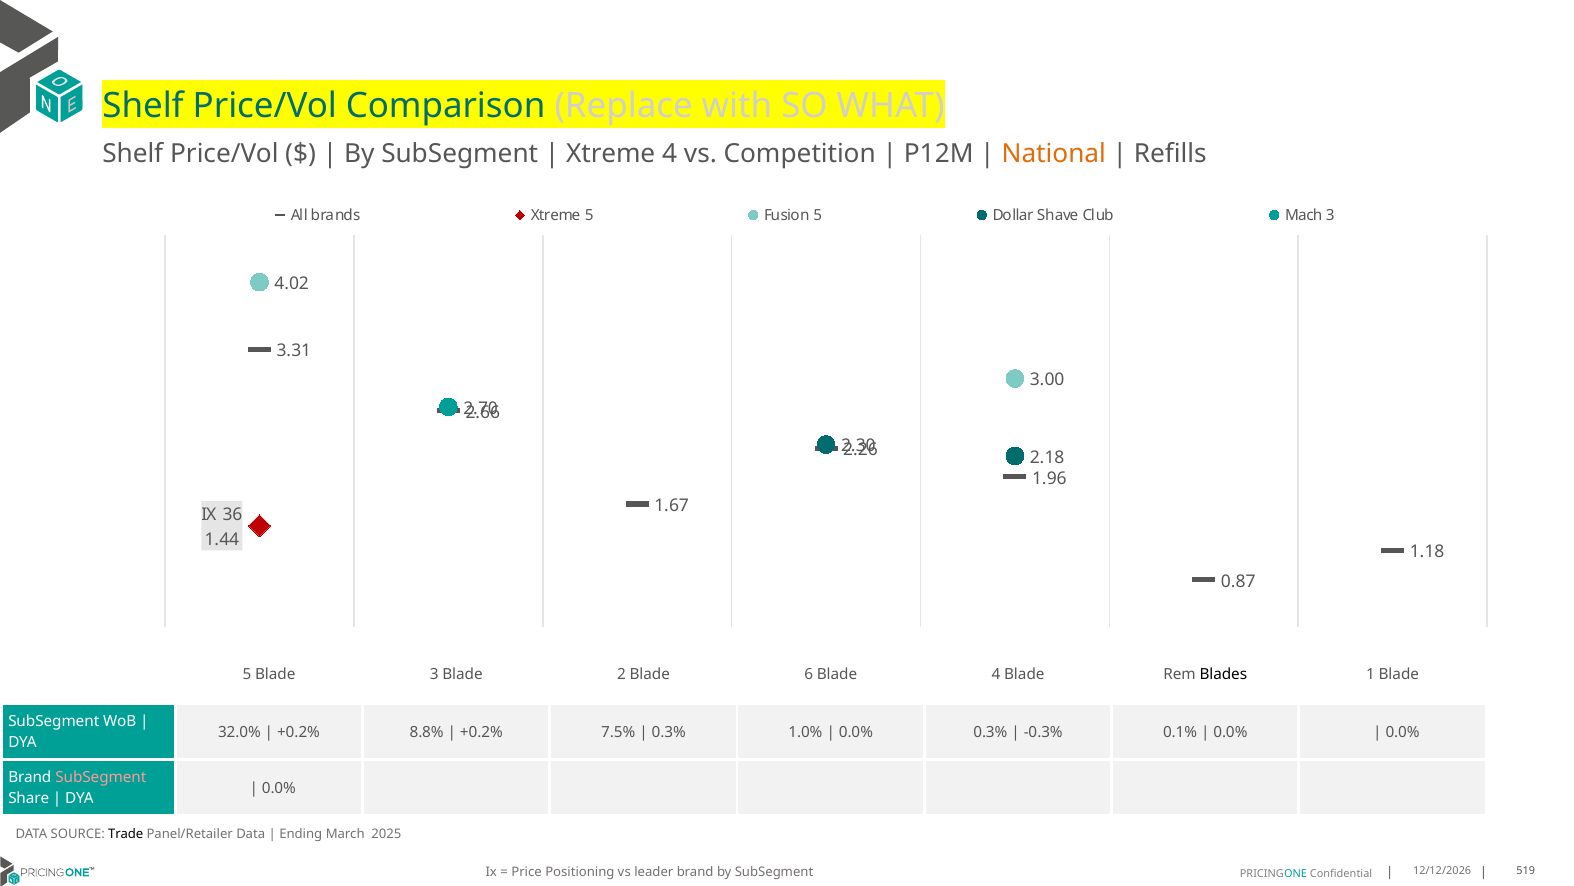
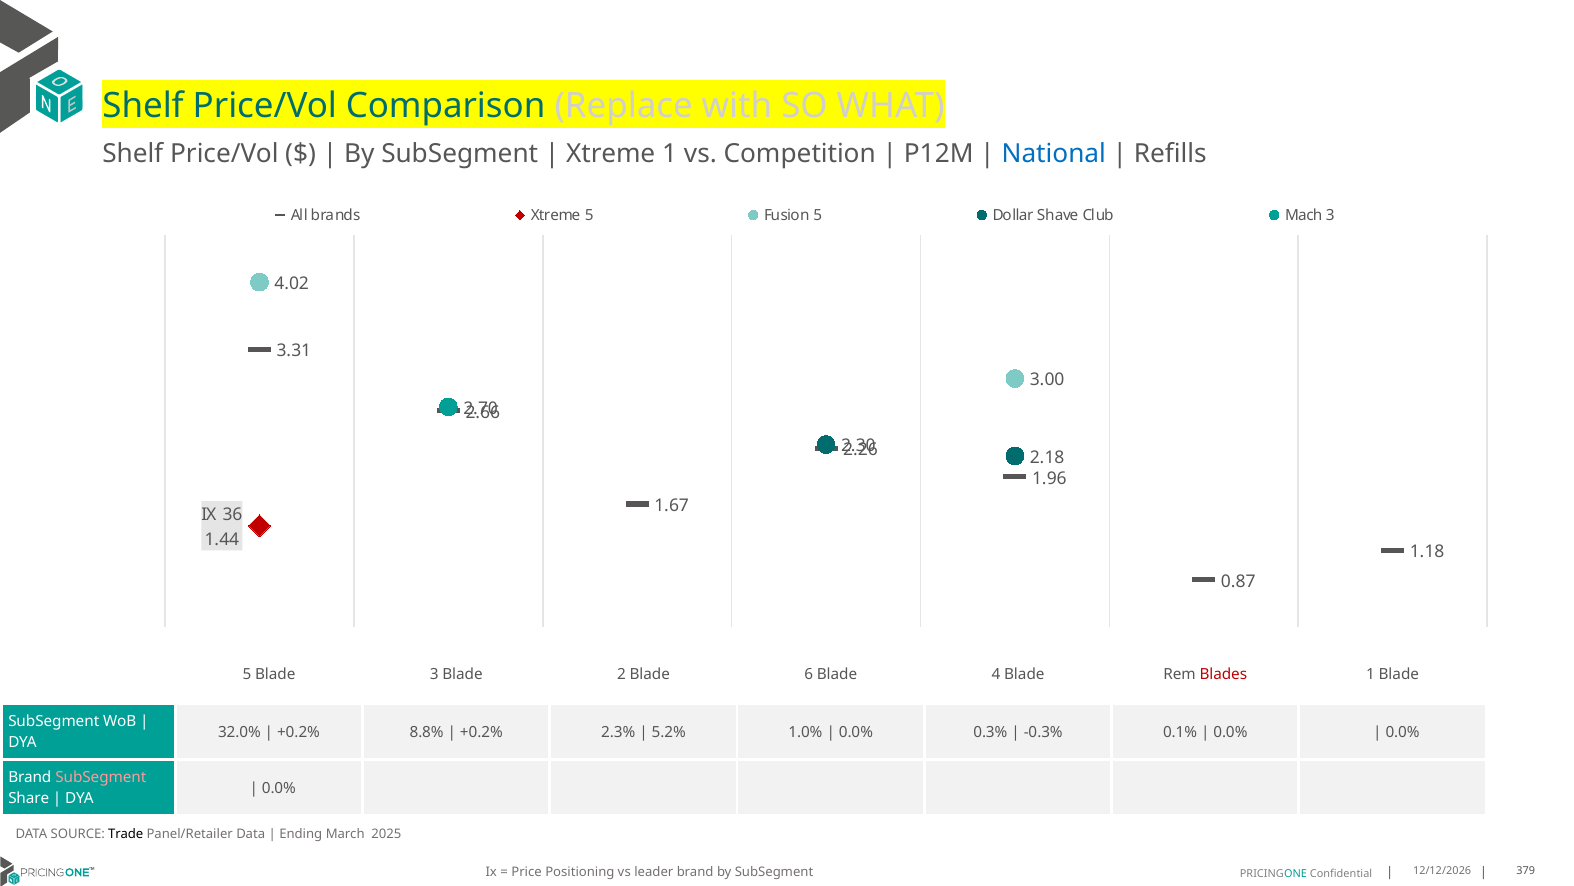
Xtreme 4: 4 -> 1
National colour: orange -> blue
Blades colour: black -> red
7.5%: 7.5% -> 2.3%
0.3% at (669, 732): 0.3% -> 5.2%
519: 519 -> 379
